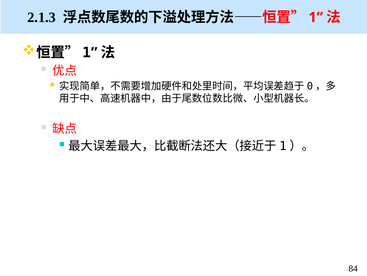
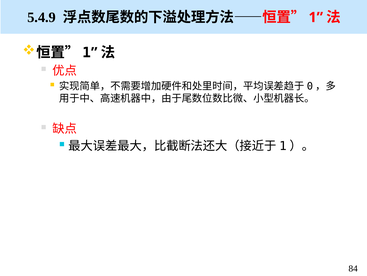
2.1.3: 2.1.3 -> 5.4.9
